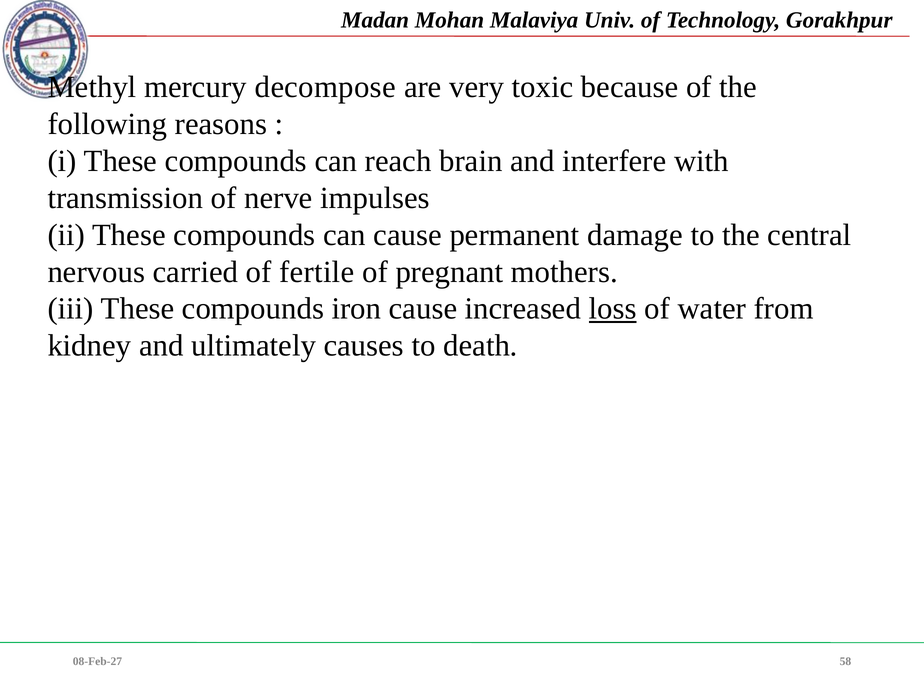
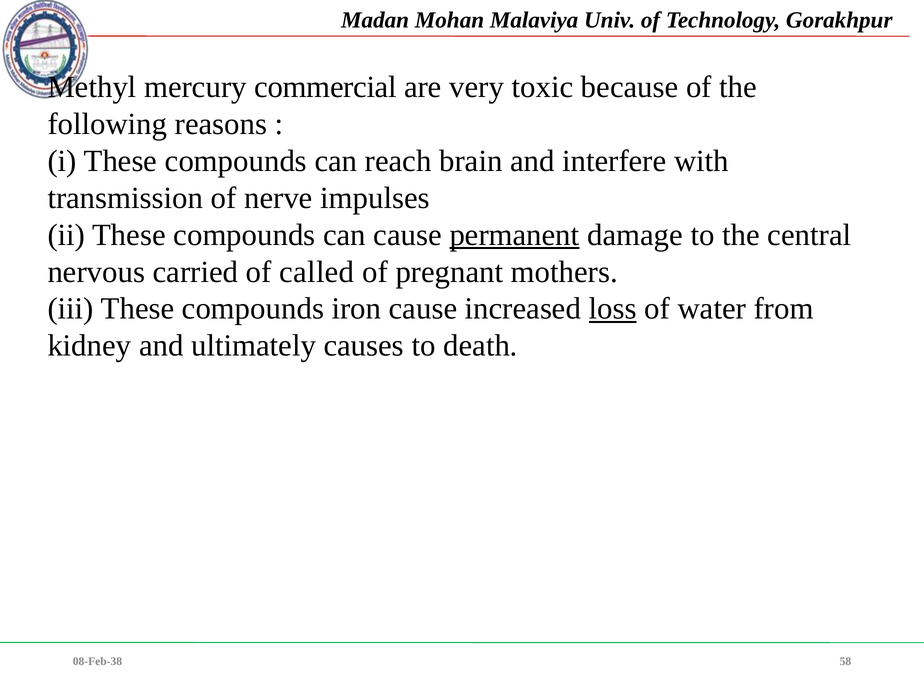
decompose: decompose -> commercial
permanent underline: none -> present
fertile: fertile -> called
08-Feb-27: 08-Feb-27 -> 08-Feb-38
